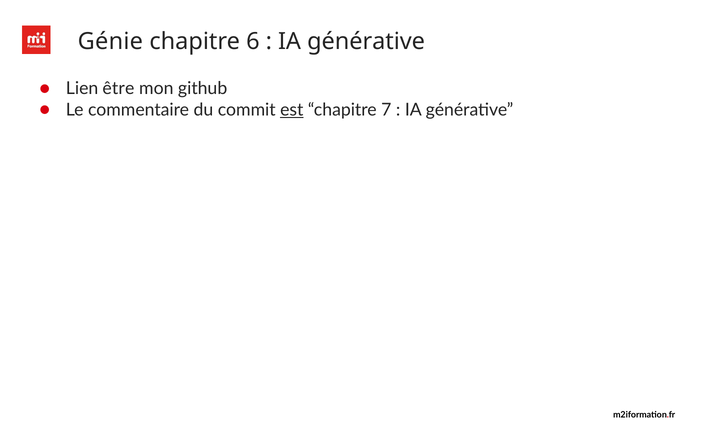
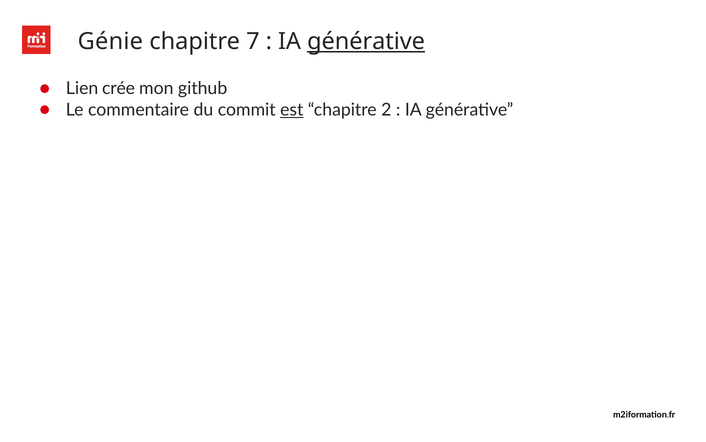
6: 6 -> 7
générative at (366, 41) underline: none -> present
être: être -> crée
7: 7 -> 2
